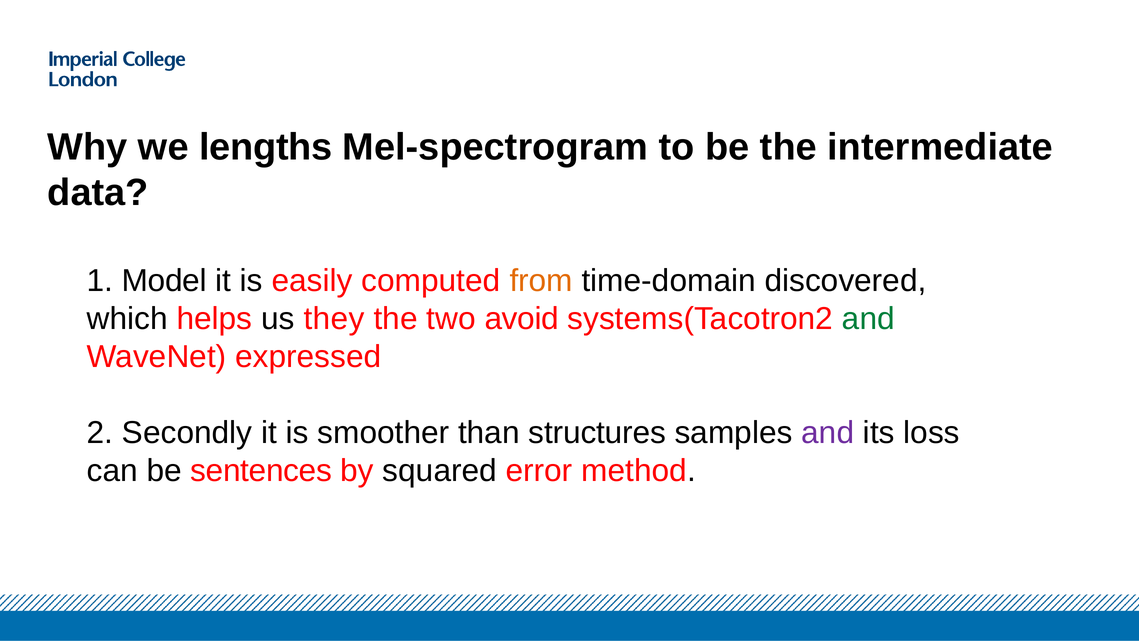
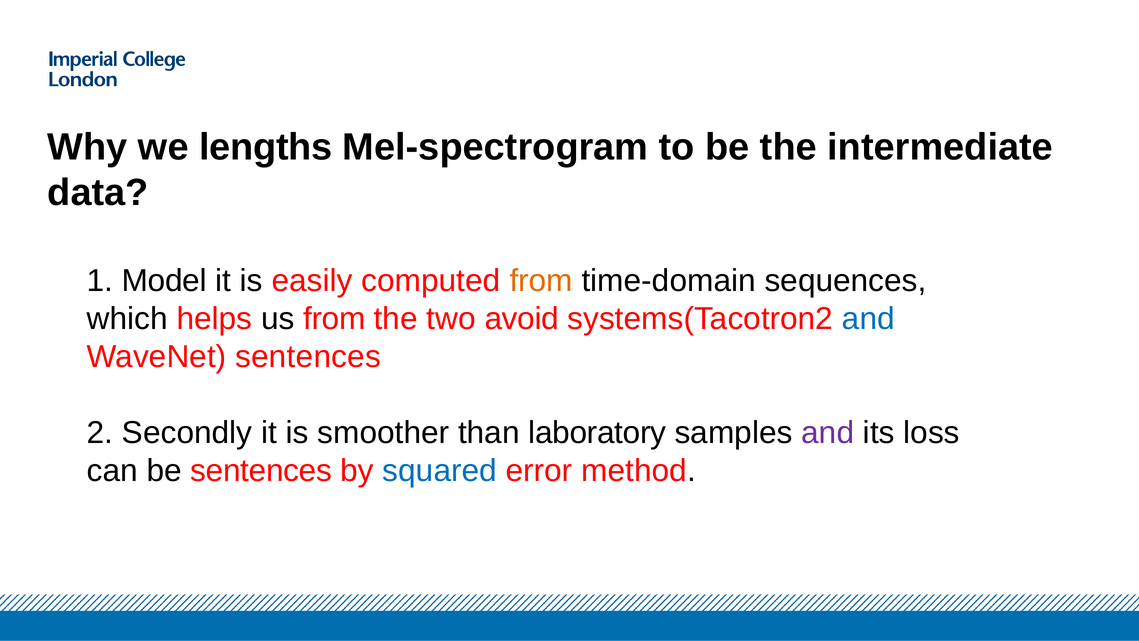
discovered: discovered -> sequences
us they: they -> from
and at (868, 319) colour: green -> blue
WaveNet expressed: expressed -> sentences
structures: structures -> laboratory
squared colour: black -> blue
